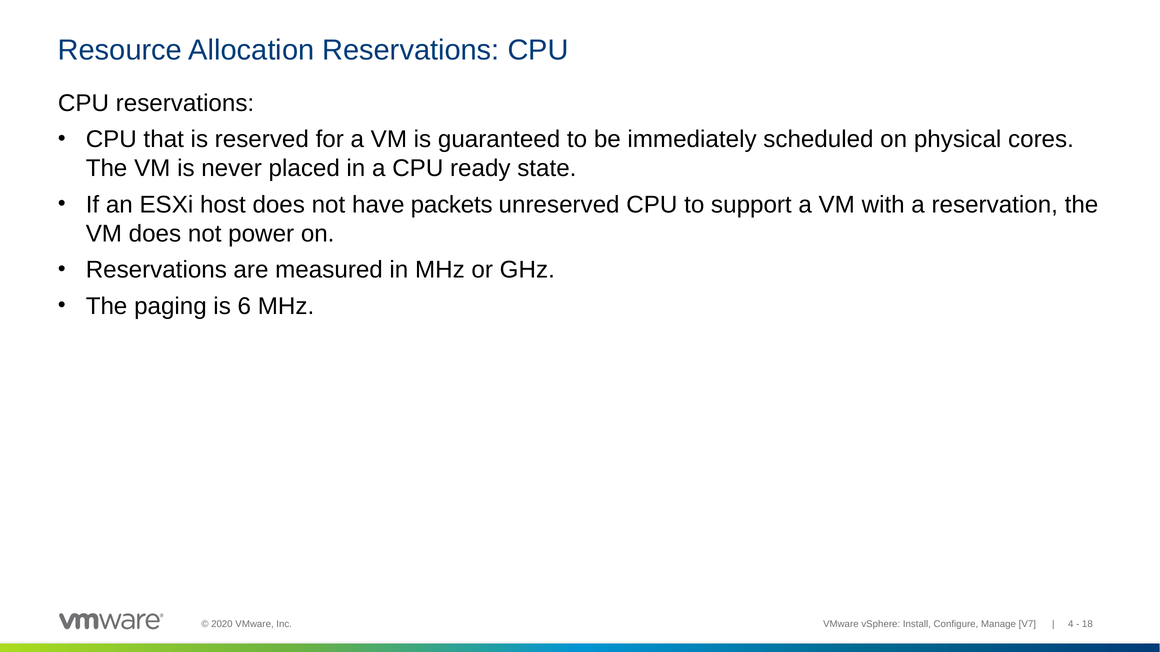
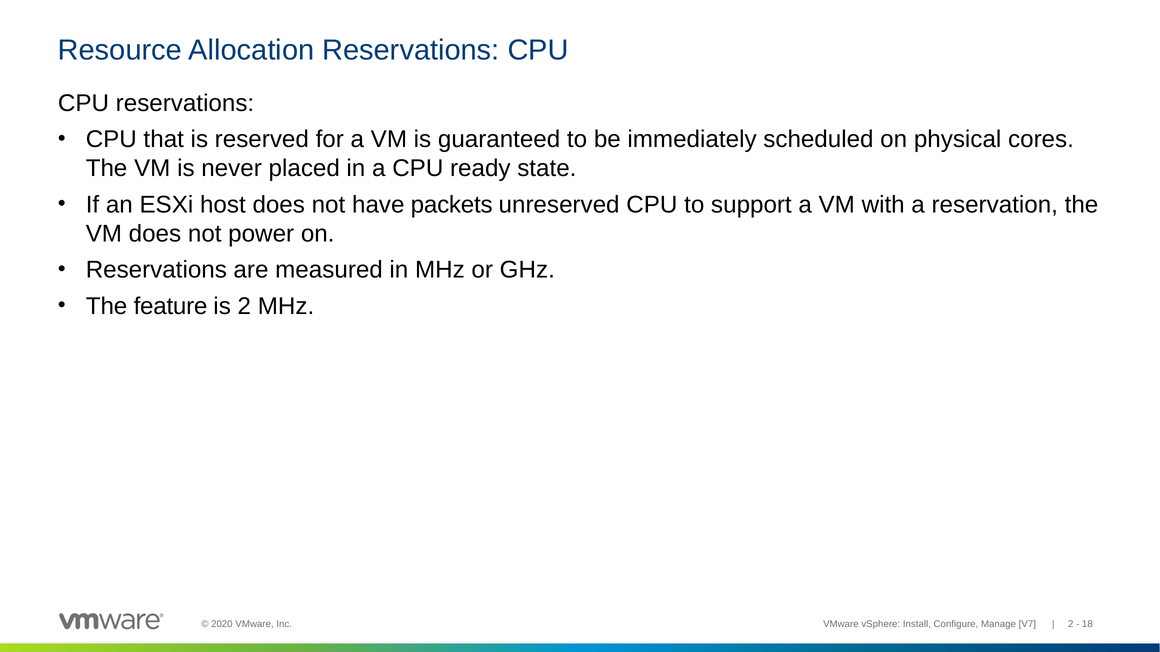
paging: paging -> feature
is 6: 6 -> 2
4 at (1071, 625): 4 -> 2
